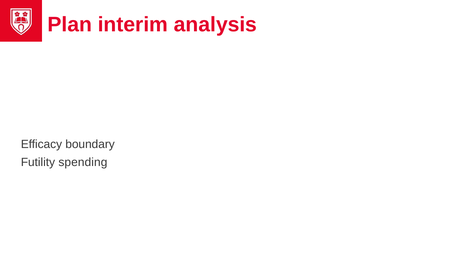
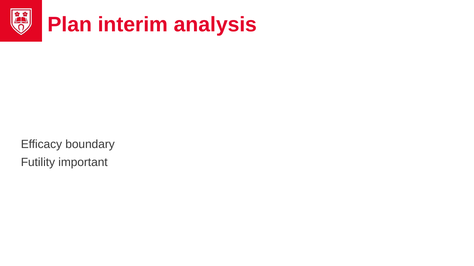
spending: spending -> important
